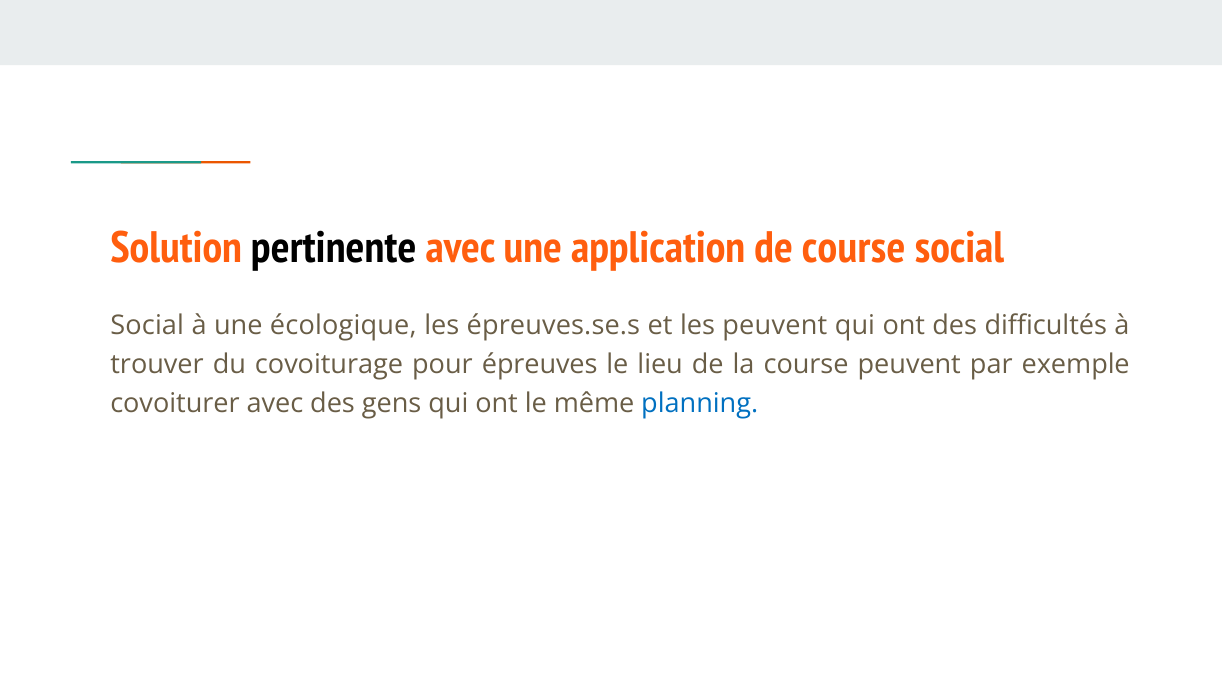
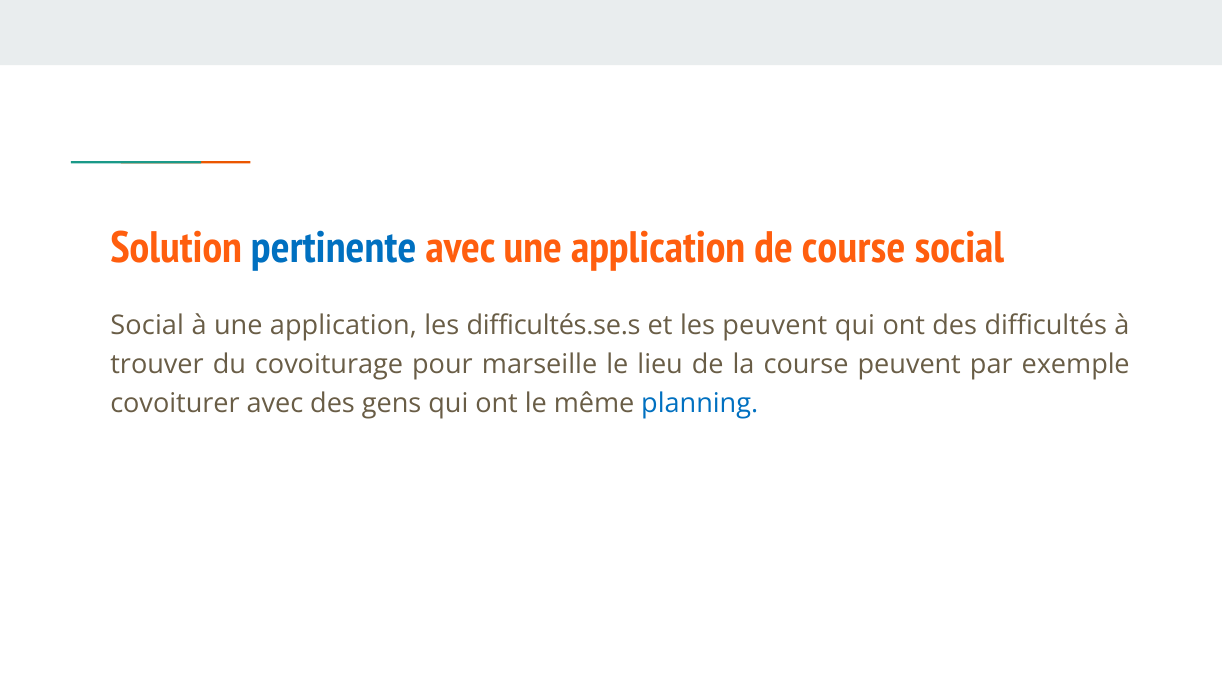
pertinente colour: black -> blue
à une écologique: écologique -> application
épreuves.se.s: épreuves.se.s -> difficultés.se.s
épreuves: épreuves -> marseille
